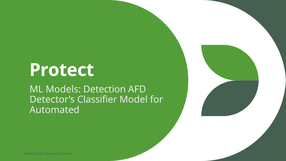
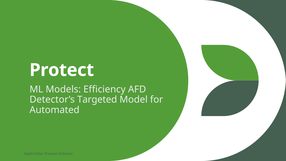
Detection: Detection -> Efficiency
Classifier: Classifier -> Targeted
